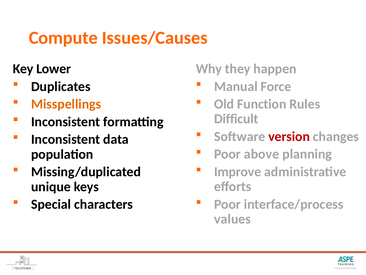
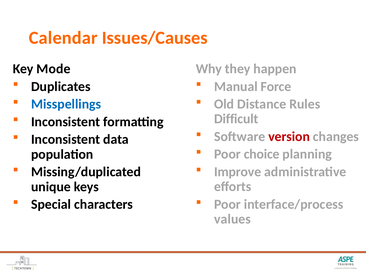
Compute: Compute -> Calendar
Lower: Lower -> Mode
Misspellings colour: orange -> blue
Function: Function -> Distance
above: above -> choice
